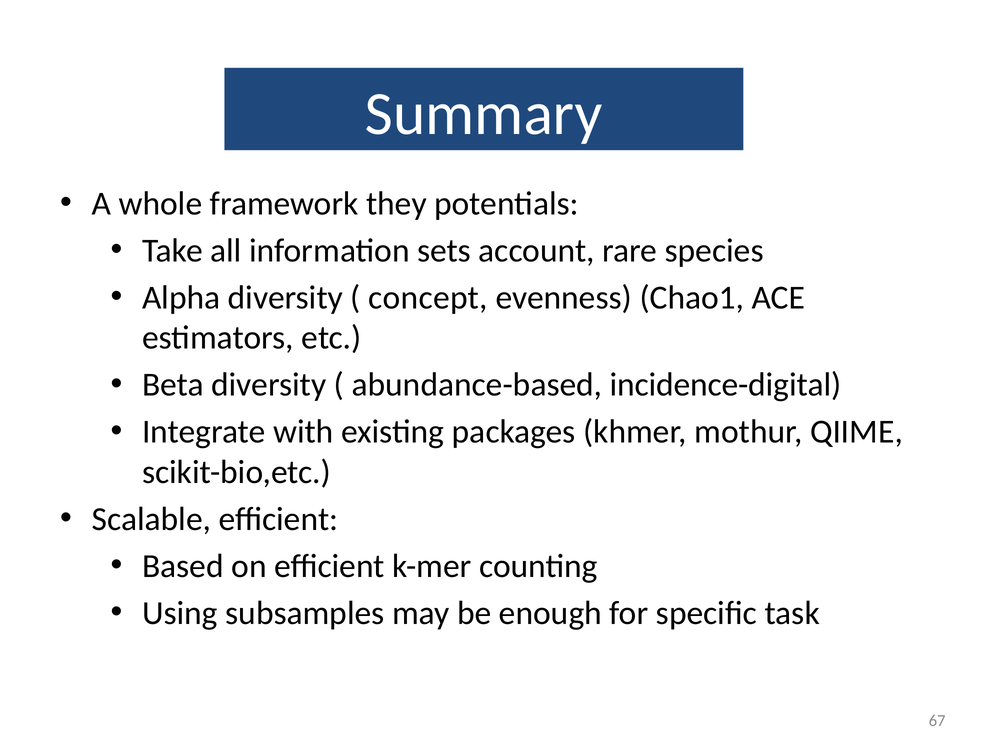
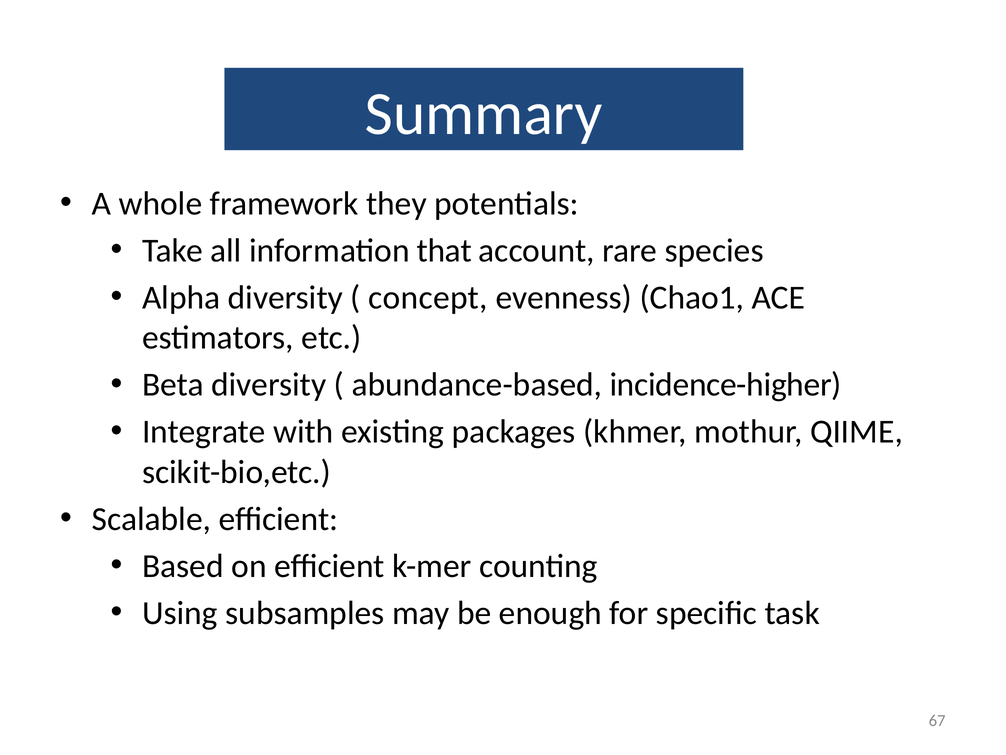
sets: sets -> that
incidence-digital: incidence-digital -> incidence-higher
